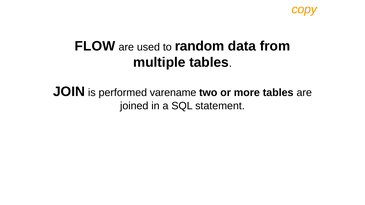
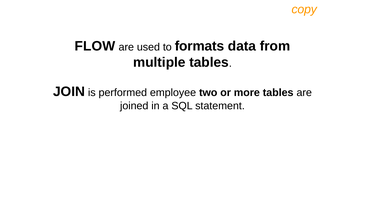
random: random -> formats
varename: varename -> employee
